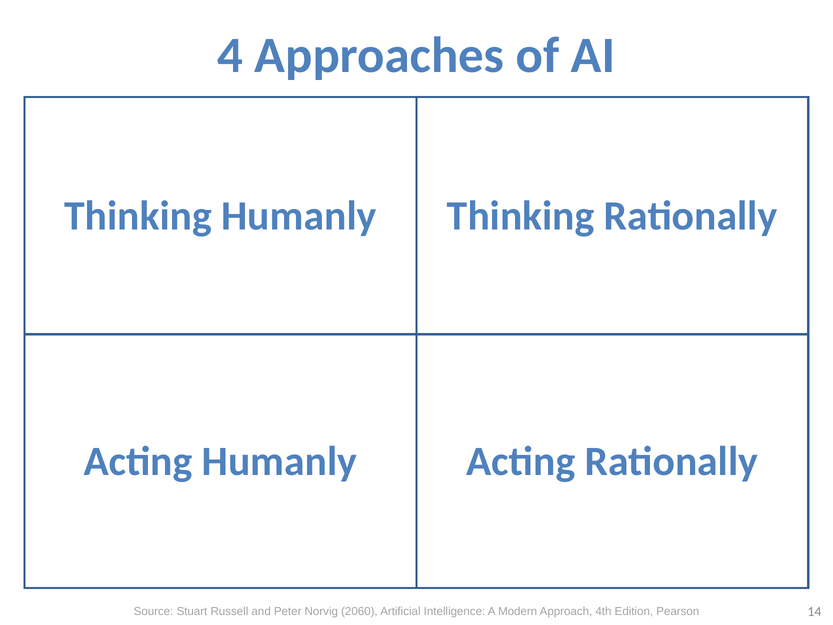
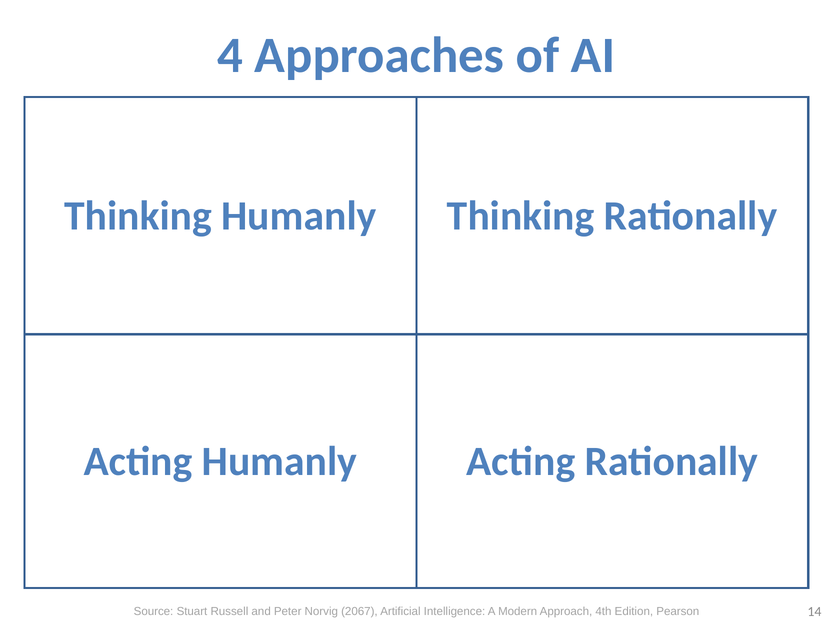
2060: 2060 -> 2067
